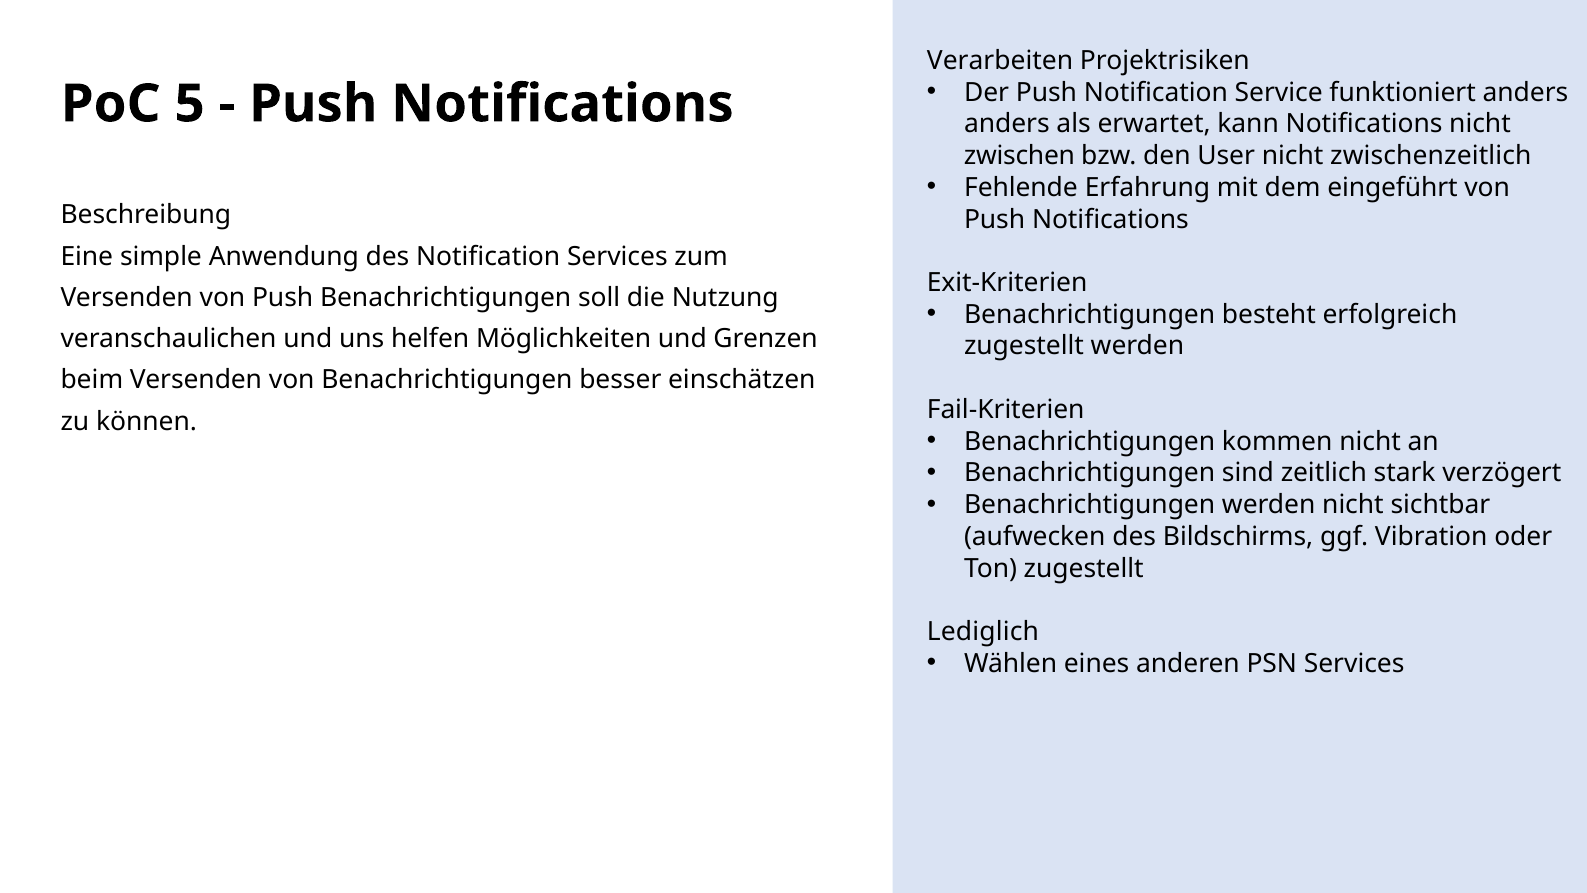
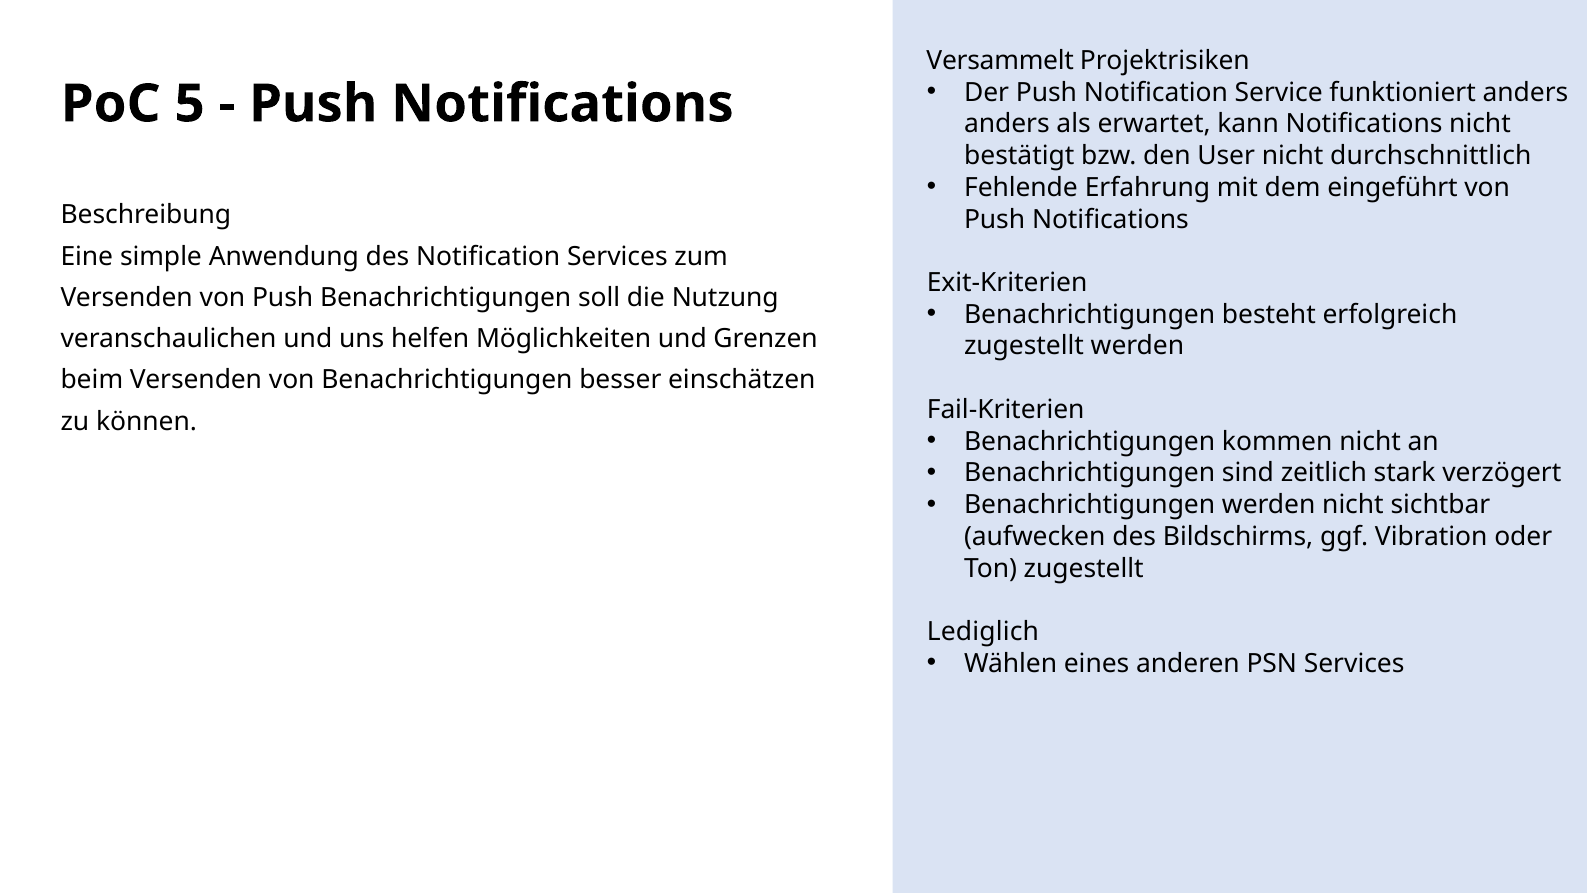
Verarbeiten: Verarbeiten -> Versammelt
zwischen: zwischen -> bestätigt
zwischenzeitlich: zwischenzeitlich -> durchschnittlich
